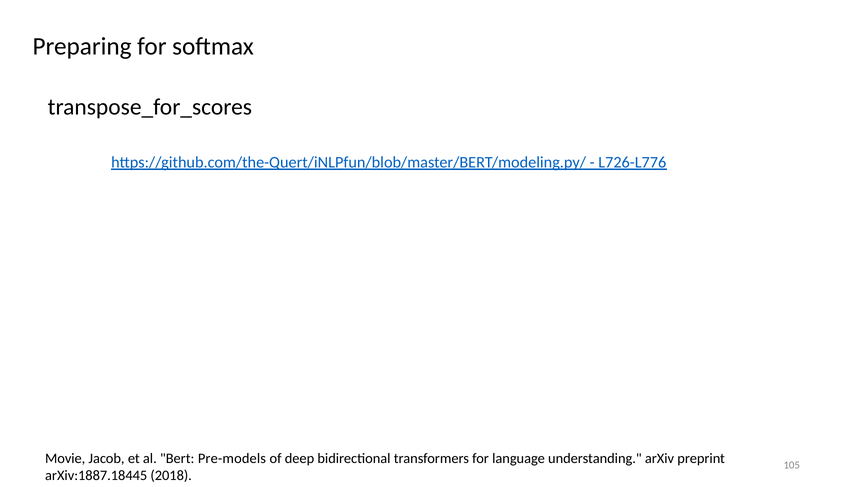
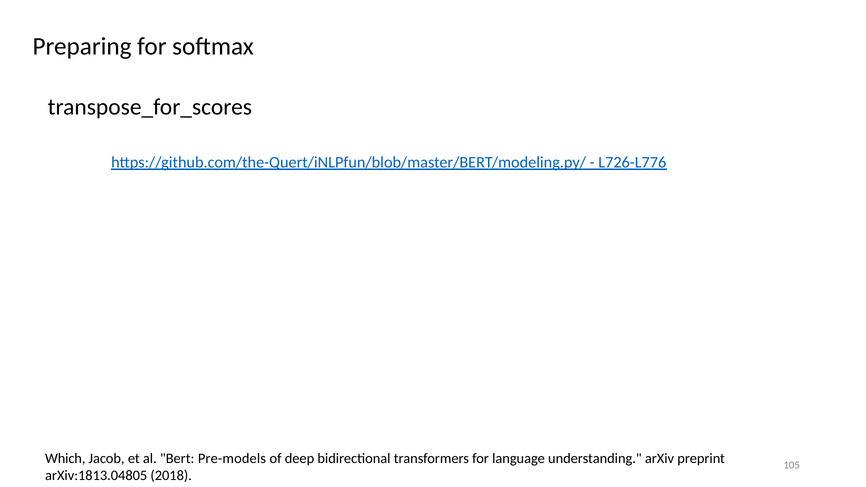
Movie: Movie -> Which
arXiv:1887.18445: arXiv:1887.18445 -> arXiv:1813.04805
